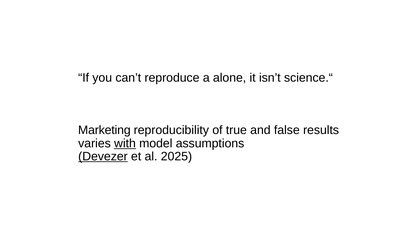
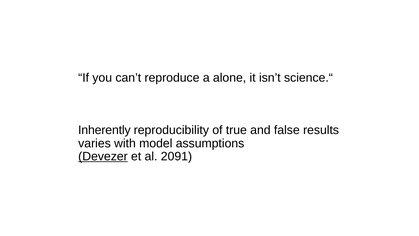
Marketing: Marketing -> Inherently
with underline: present -> none
2025: 2025 -> 2091
